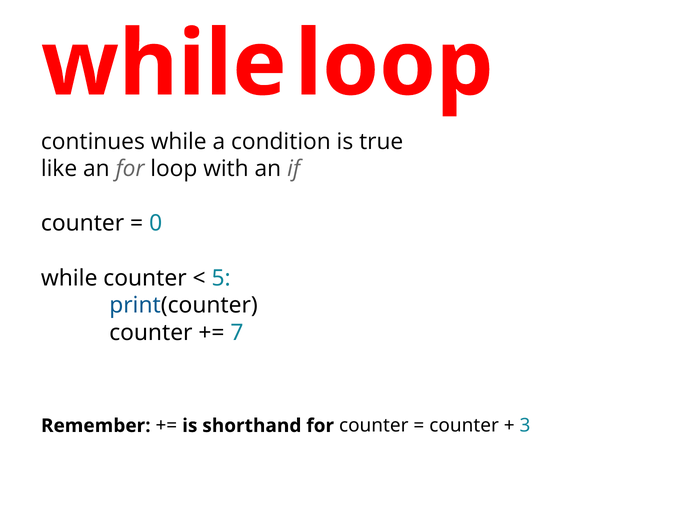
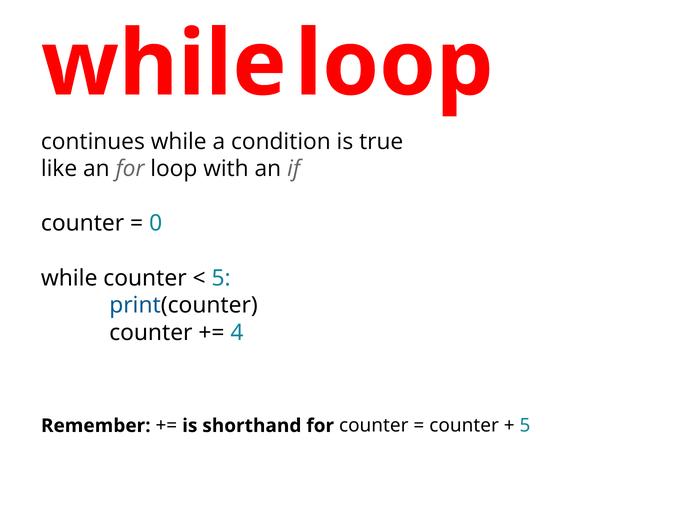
7: 7 -> 4
3 at (525, 426): 3 -> 5
